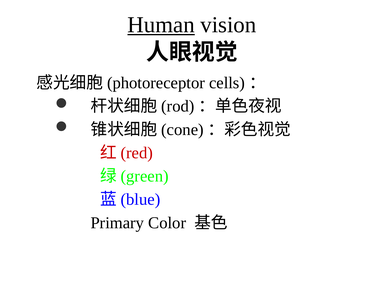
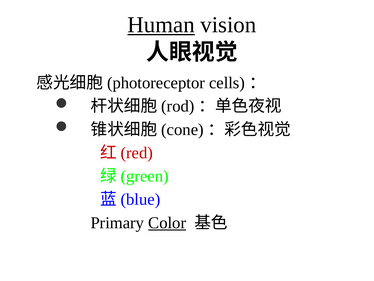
Color underline: none -> present
